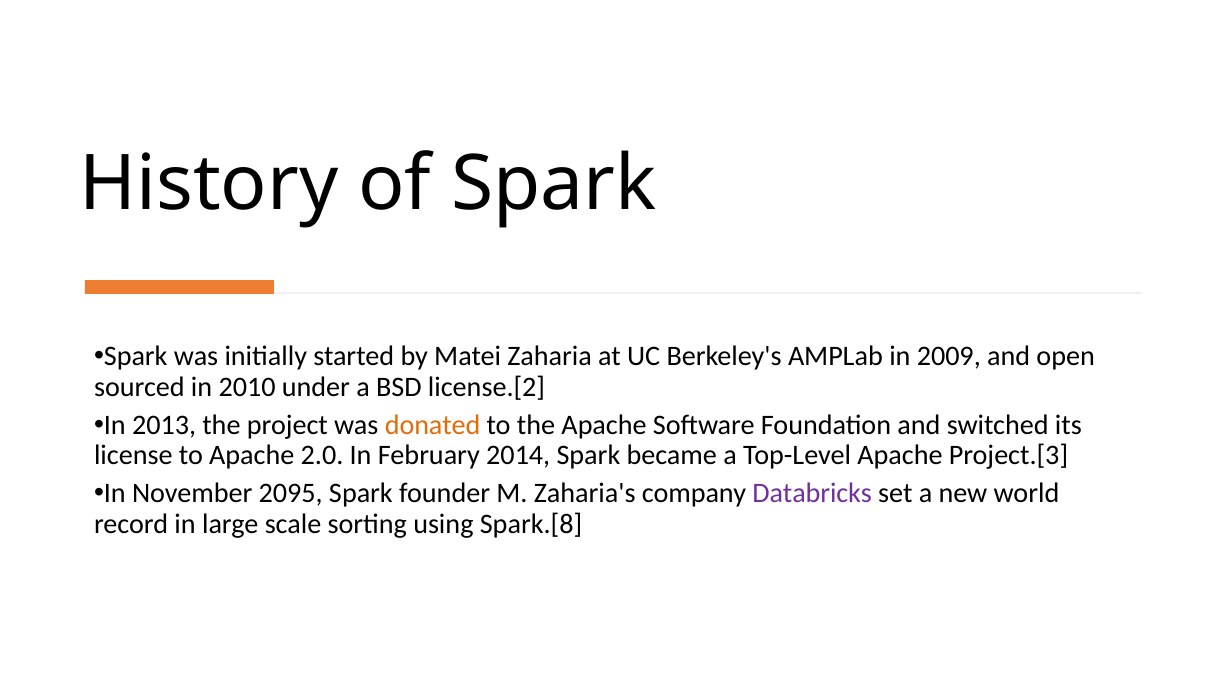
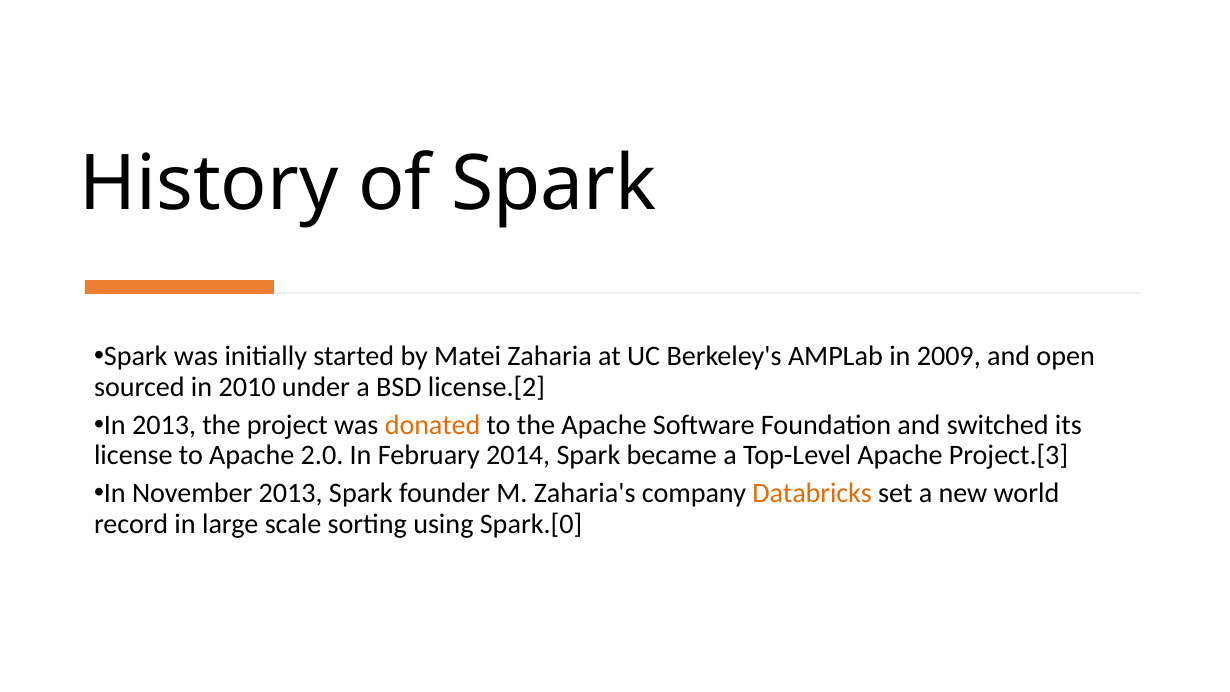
November 2095: 2095 -> 2013
Databricks colour: purple -> orange
Spark.[8: Spark.[8 -> Spark.[0
